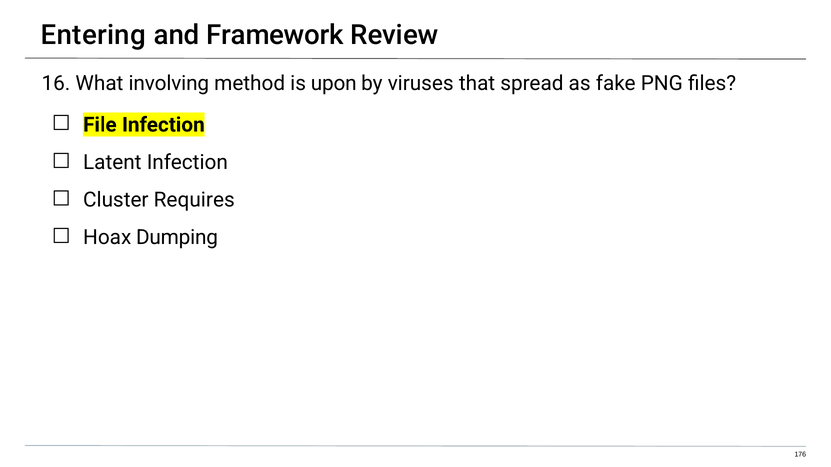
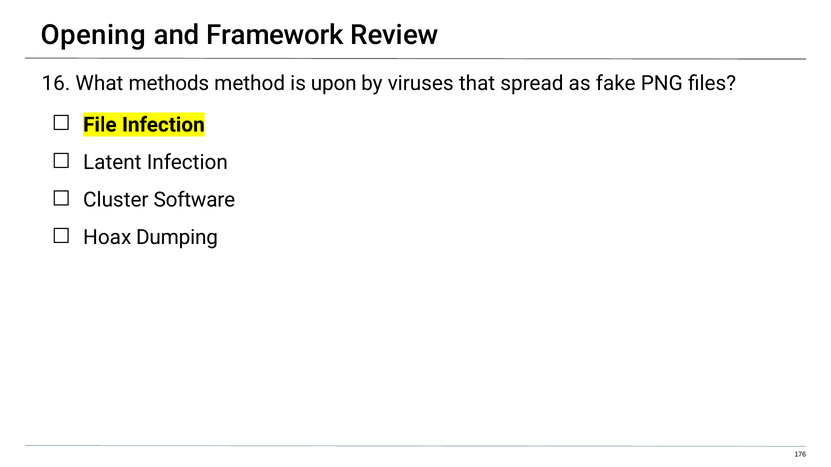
Entering: Entering -> Opening
involving: involving -> methods
Requires: Requires -> Software
